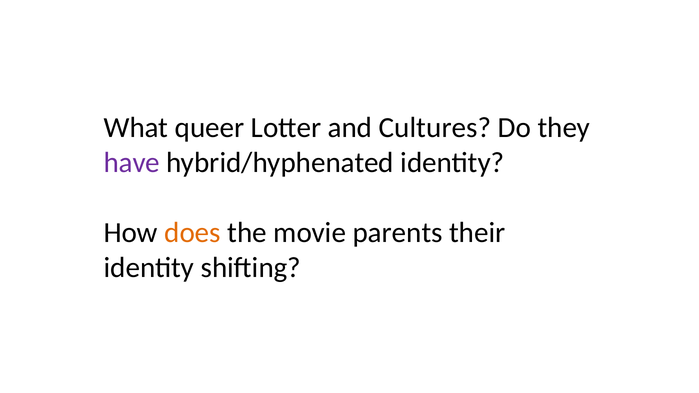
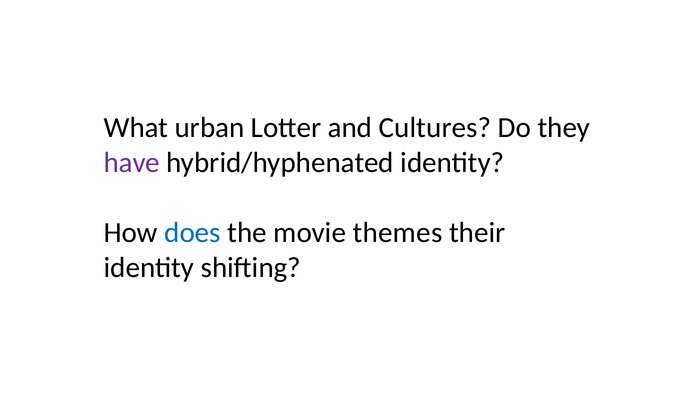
queer: queer -> urban
does colour: orange -> blue
parents: parents -> themes
